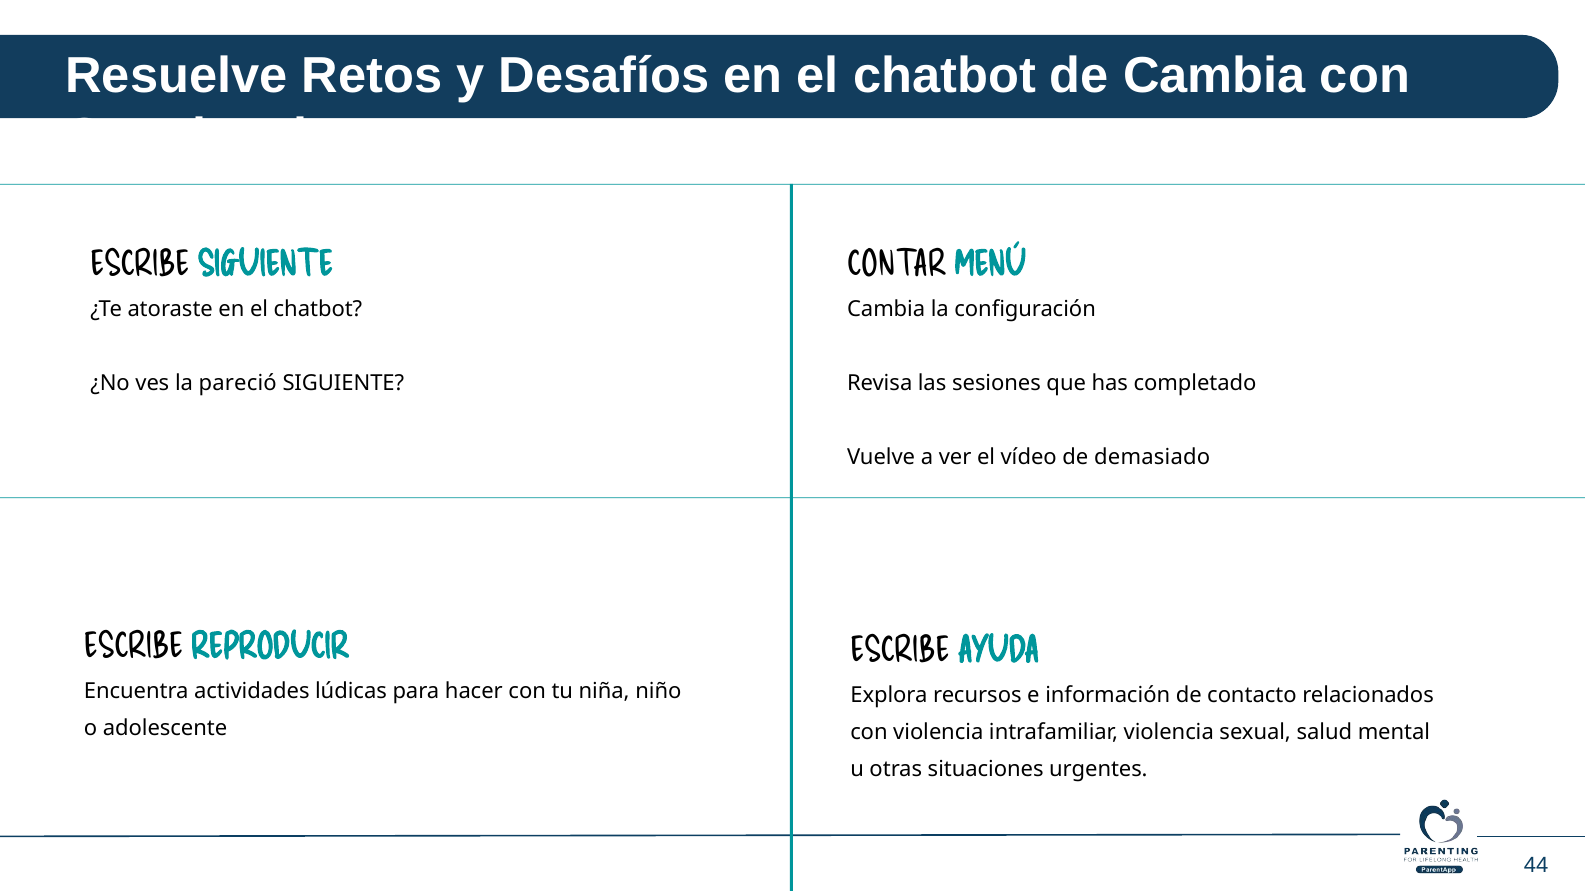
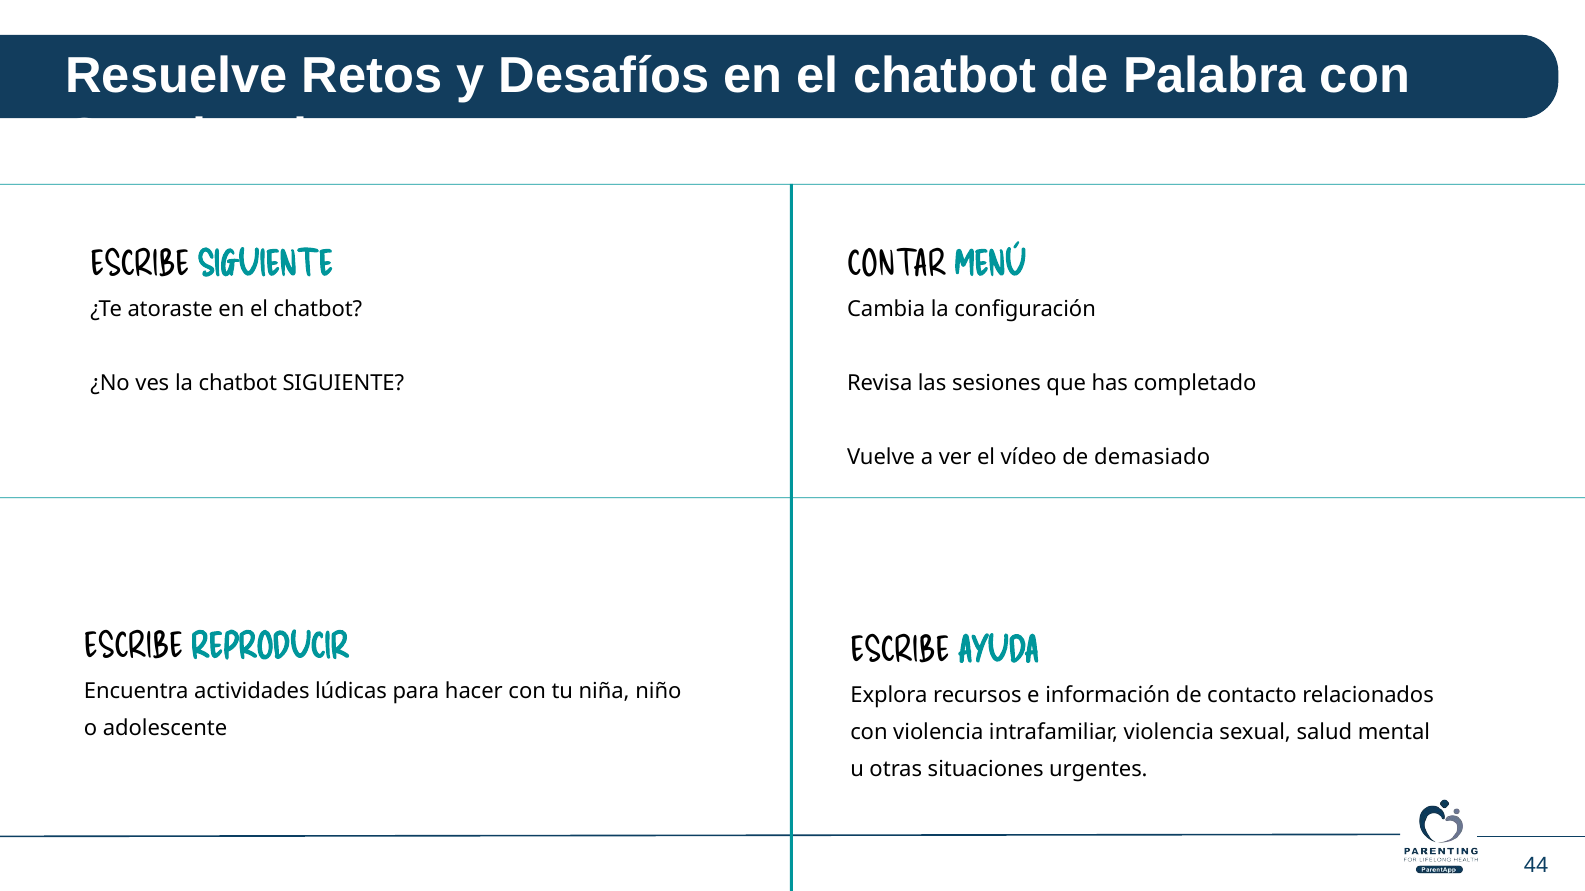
de Cambia: Cambia -> Palabra
la pareció: pareció -> chatbot
